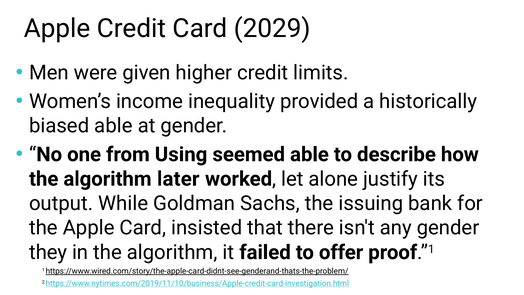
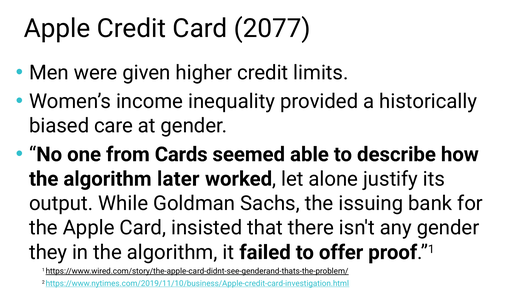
2029: 2029 -> 2077
biased able: able -> care
Using: Using -> Cards
